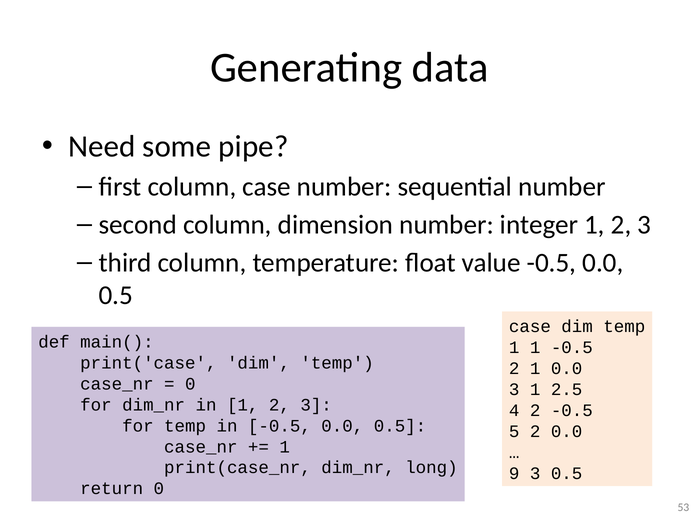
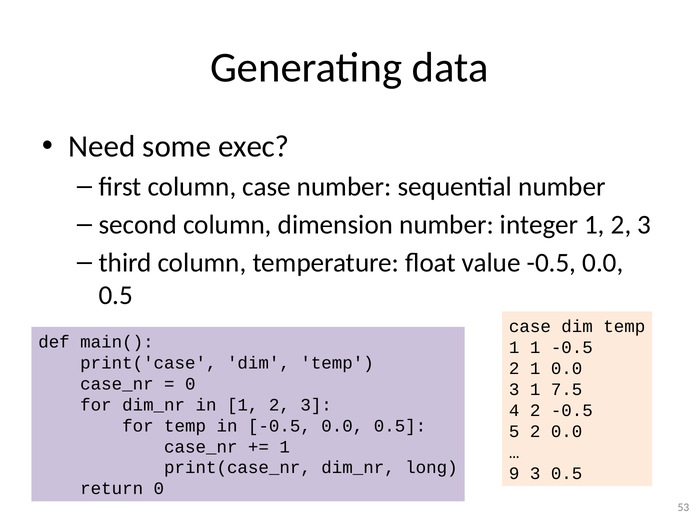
pipe: pipe -> exec
2.5: 2.5 -> 7.5
